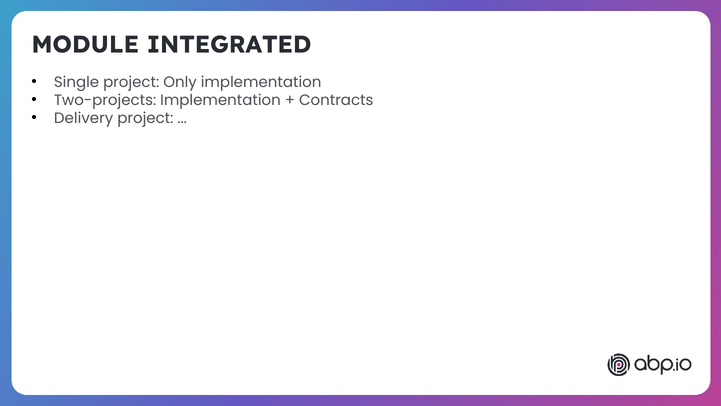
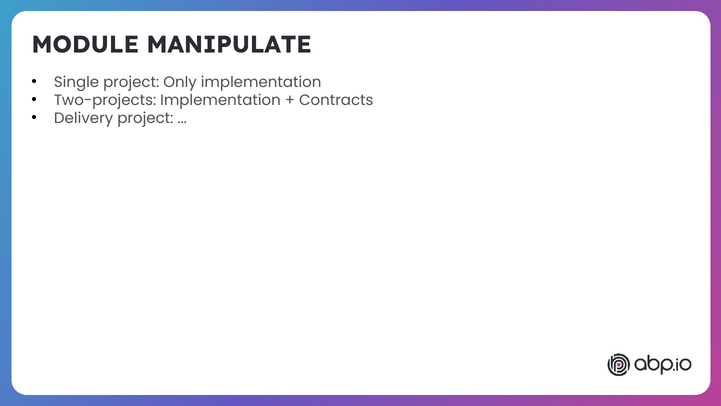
INTEGRATED: INTEGRATED -> MANIPULATE
